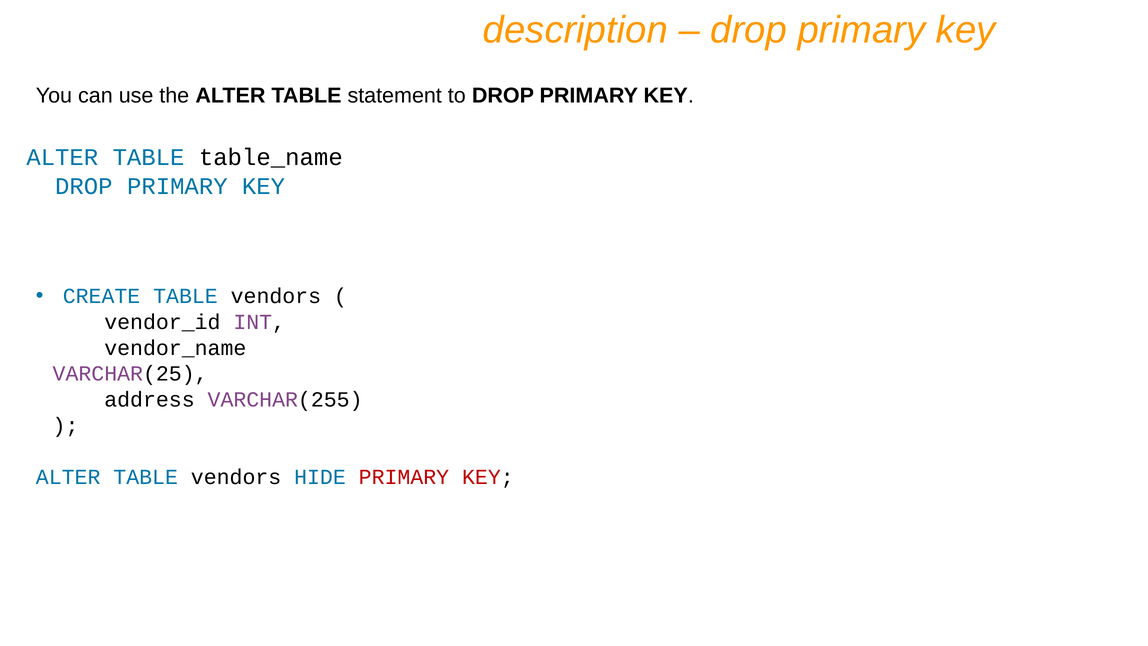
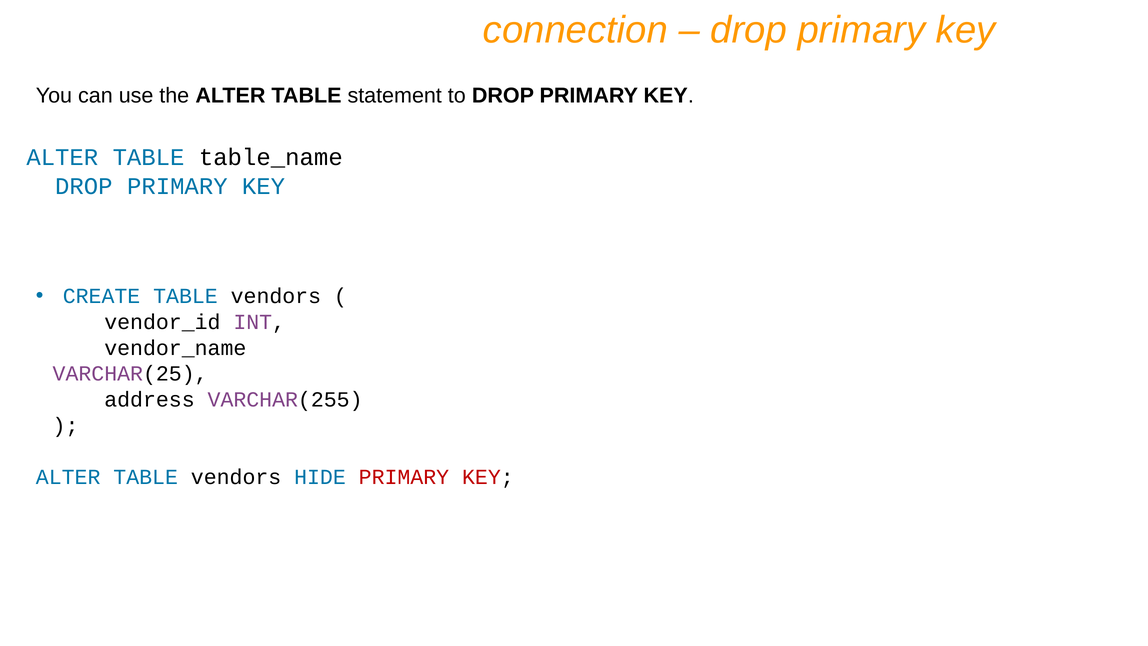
description: description -> connection
